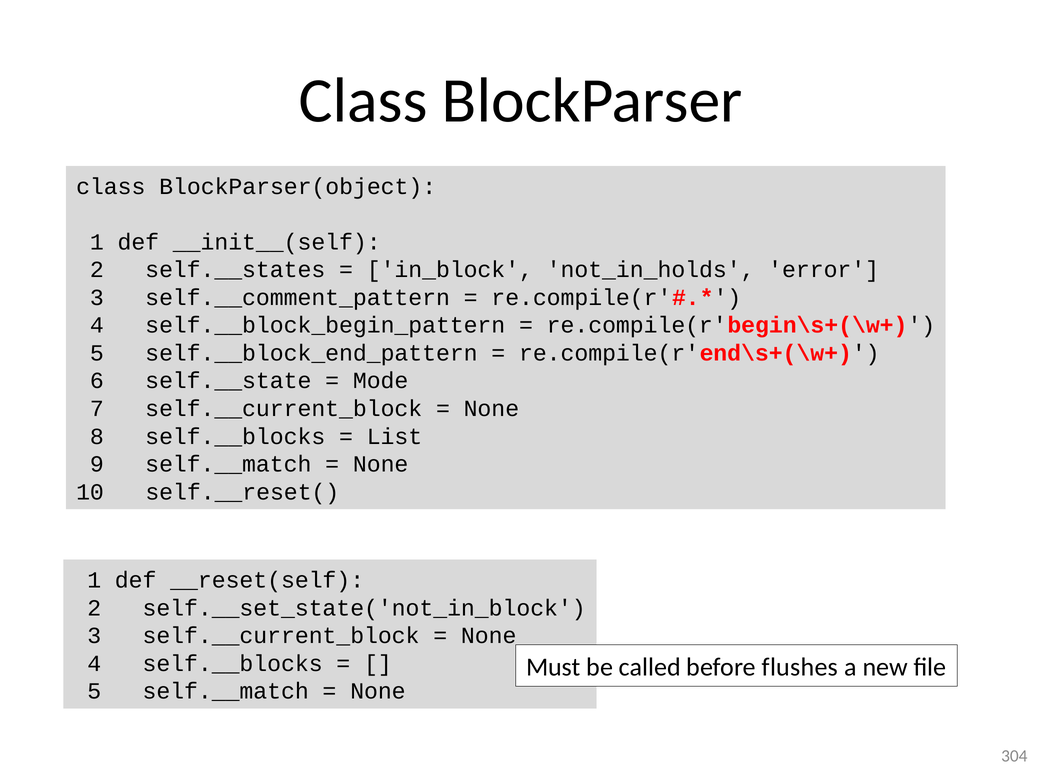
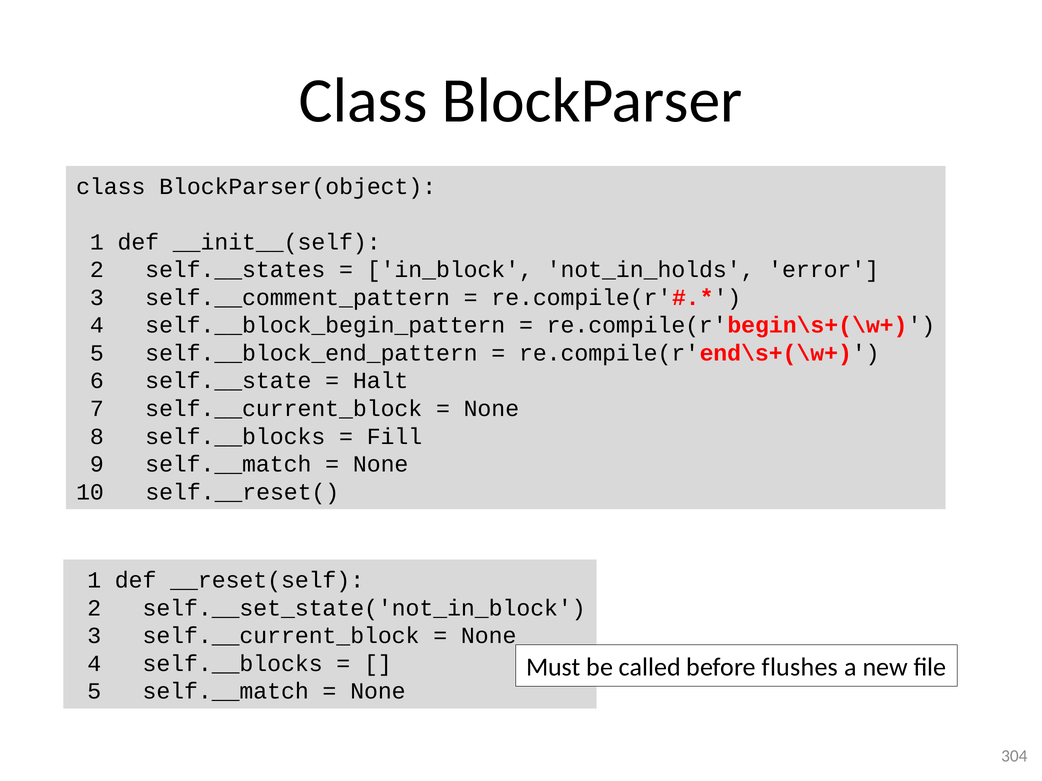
Mode: Mode -> Halt
List: List -> Fill
